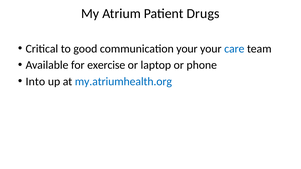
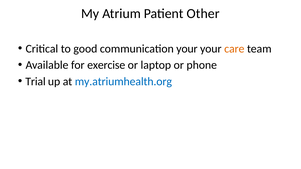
Drugs: Drugs -> Other
care colour: blue -> orange
Into: Into -> Trial
